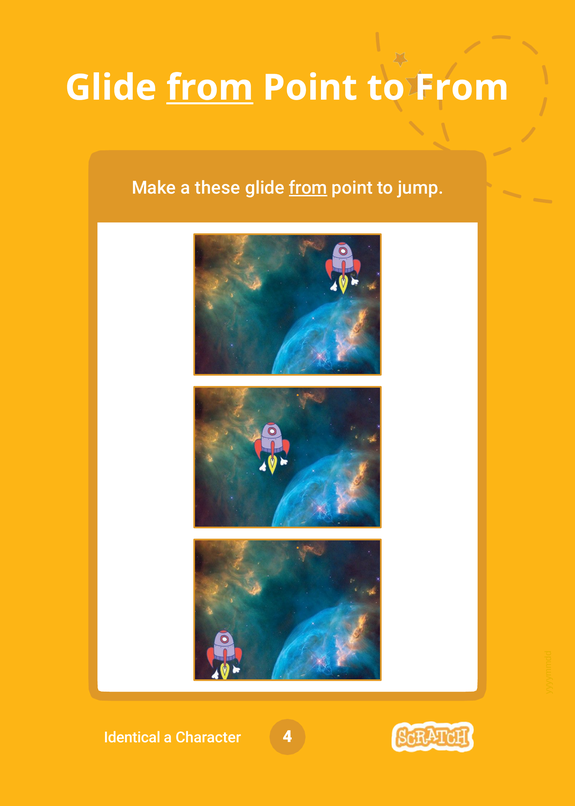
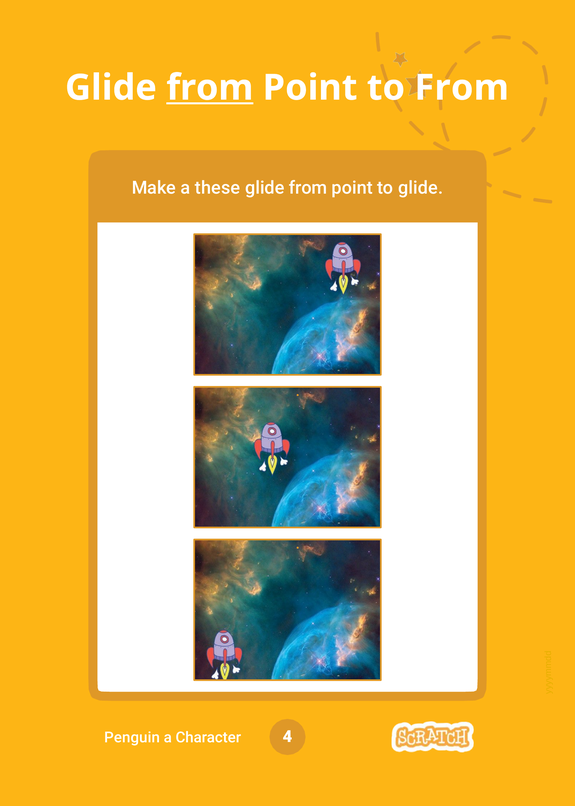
from at (308, 188) underline: present -> none
to jump: jump -> glide
Identical: Identical -> Penguin
